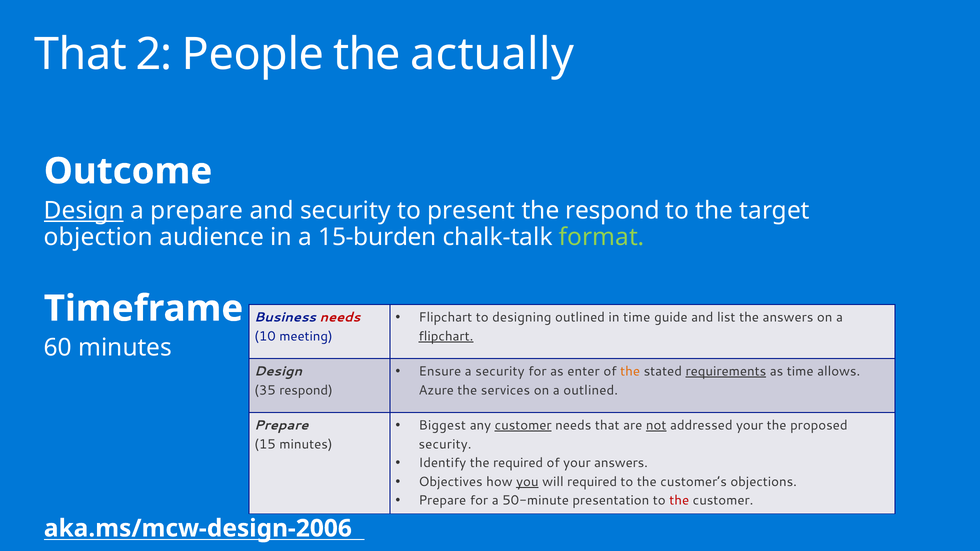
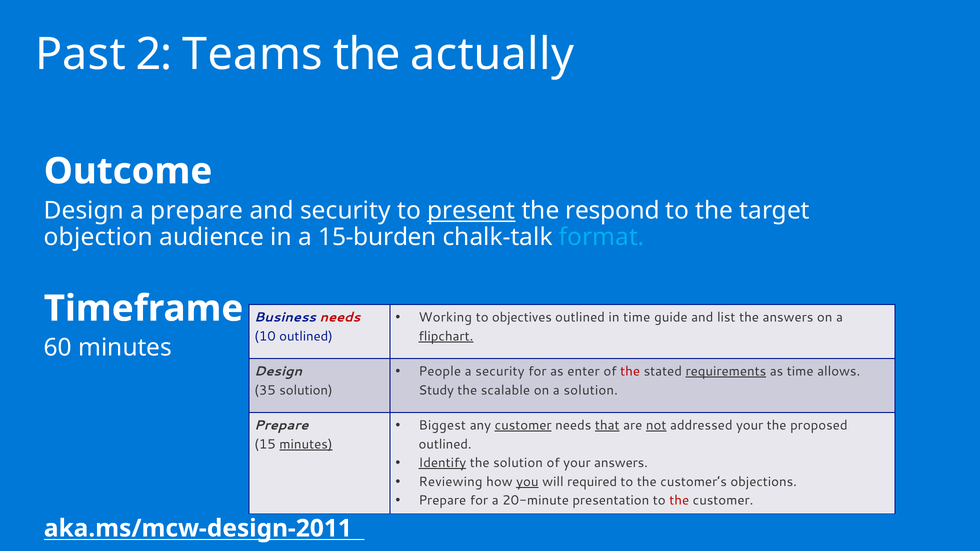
That at (81, 55): That -> Past
People: People -> Teams
Design at (84, 211) underline: present -> none
present underline: none -> present
format colour: light green -> light blue
Flipchart at (445, 318): Flipchart -> Working
designing: designing -> objectives
10 meeting: meeting -> outlined
Ensure: Ensure -> People
the at (630, 372) colour: orange -> red
35 respond: respond -> solution
Azure: Azure -> Study
services: services -> scalable
a outlined: outlined -> solution
that at (607, 426) underline: none -> present
minutes at (306, 444) underline: none -> present
security at (445, 444): security -> outlined
Identify underline: none -> present
the required: required -> solution
Objectives: Objectives -> Reviewing
50-minute: 50-minute -> 20-minute
aka.ms/mcw-design-2006: aka.ms/mcw-design-2006 -> aka.ms/mcw-design-2011
